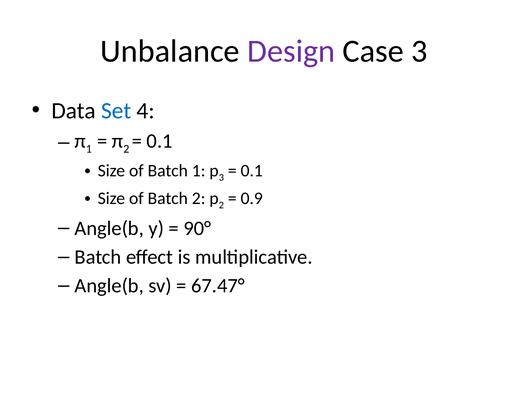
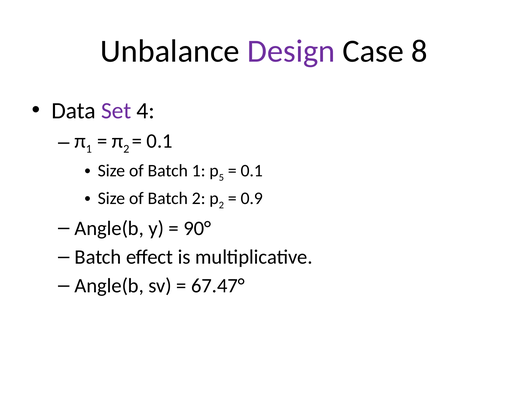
Case 3: 3 -> 8
Set colour: blue -> purple
3 at (221, 178): 3 -> 5
